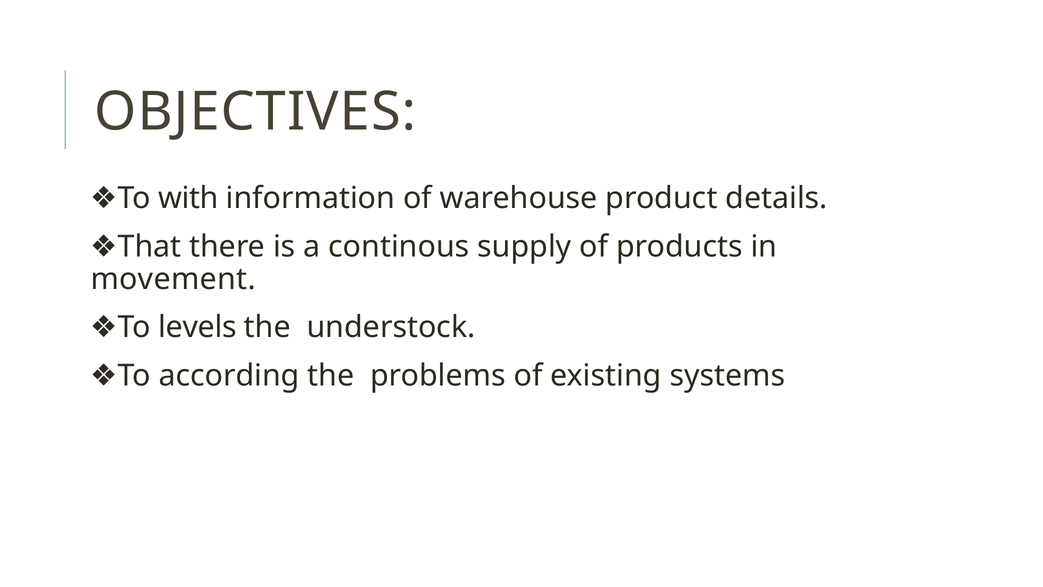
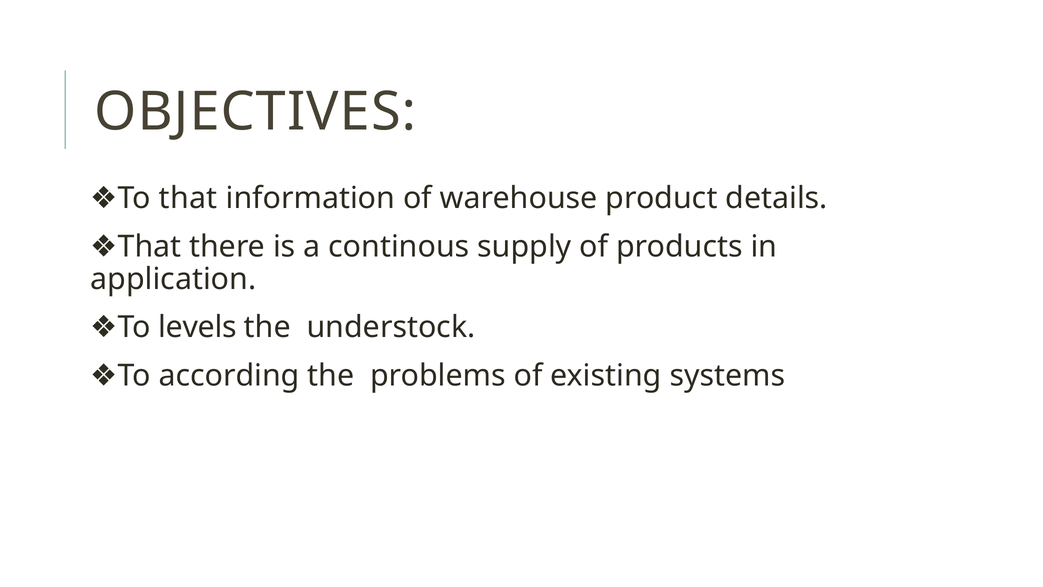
with at (188, 198): with -> that
movement: movement -> application
